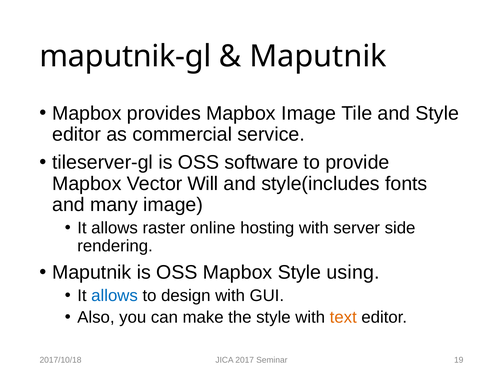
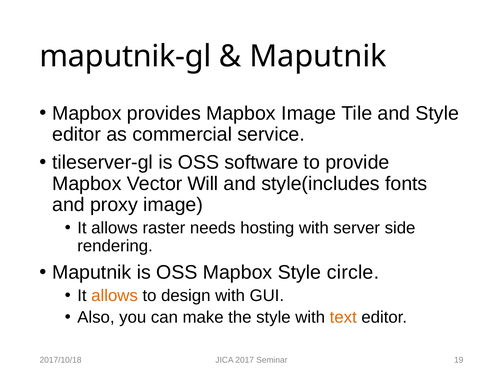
many: many -> proxy
online: online -> needs
using: using -> circle
allows at (115, 296) colour: blue -> orange
